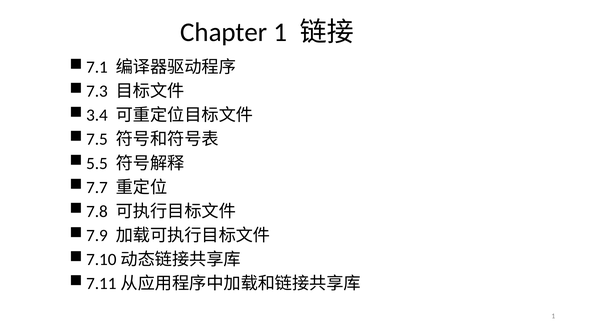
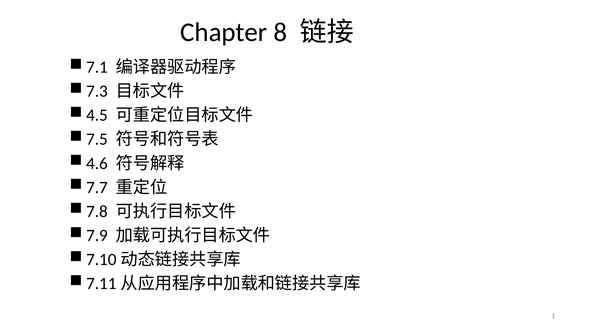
Chapter 1: 1 -> 8
3.4: 3.4 -> 4.5
5.5: 5.5 -> 4.6
